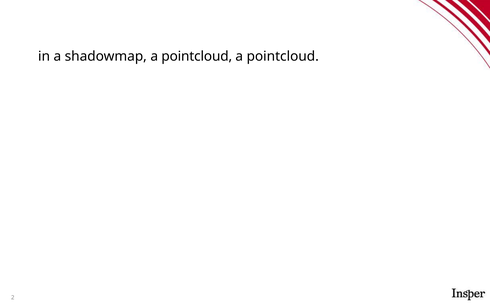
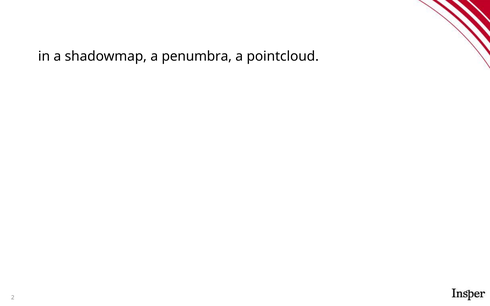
shadowmap a pointcloud: pointcloud -> penumbra
